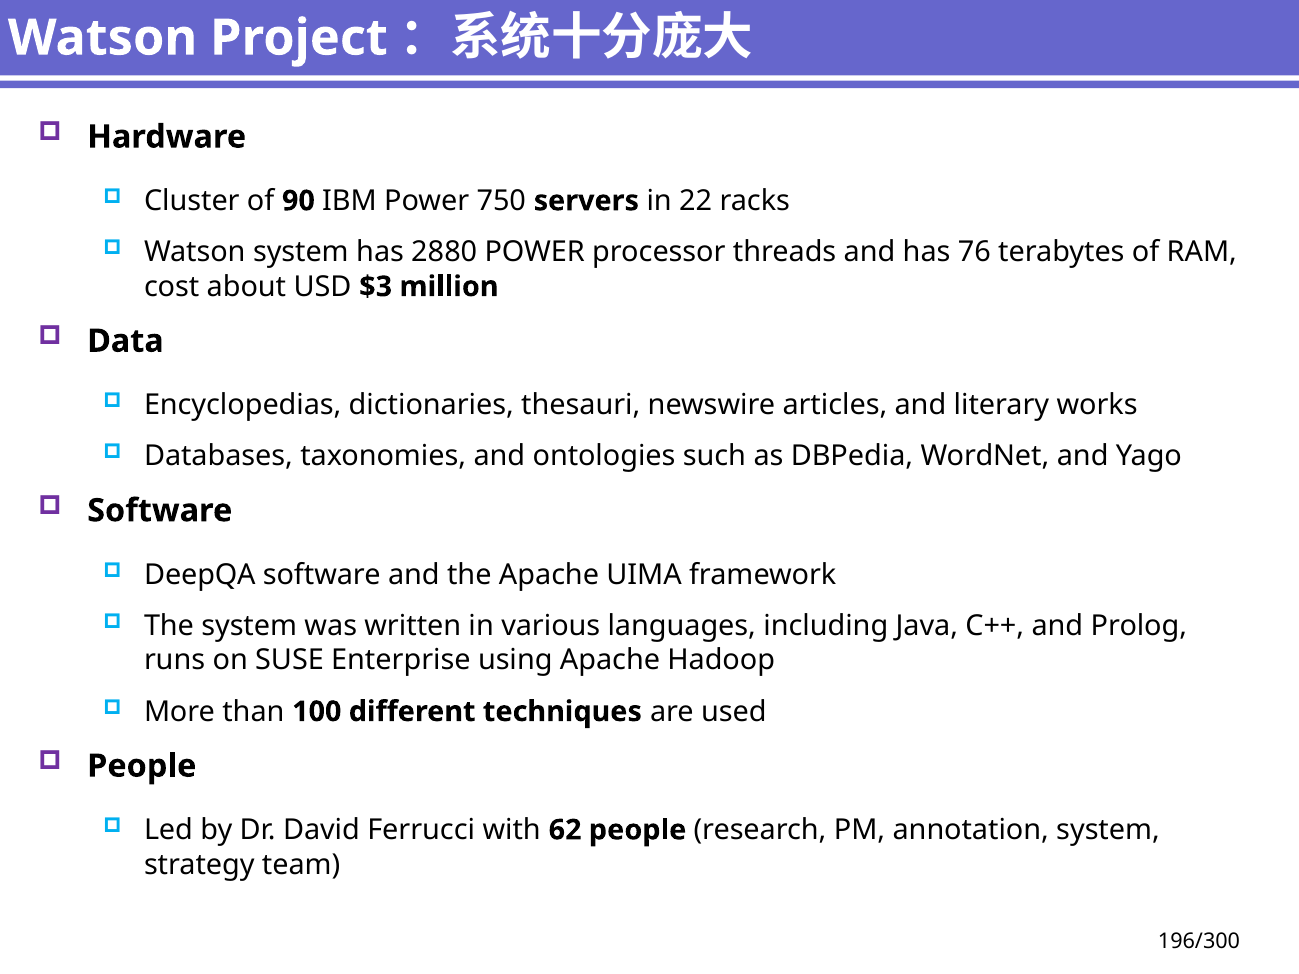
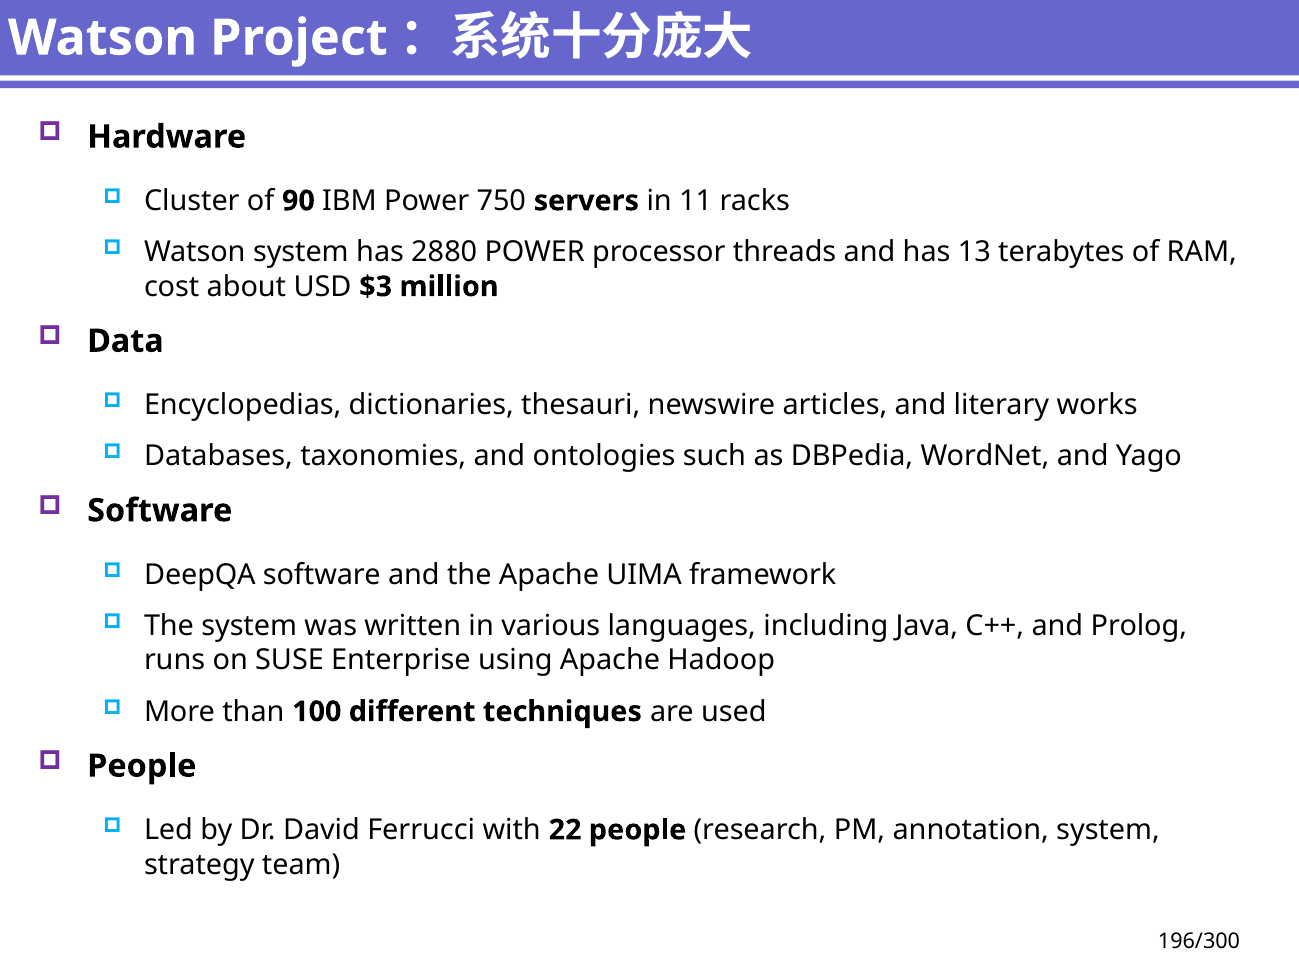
22: 22 -> 11
76: 76 -> 13
62: 62 -> 22
